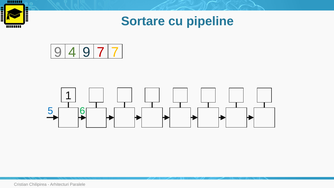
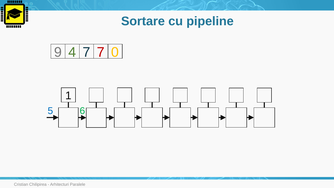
4 9: 9 -> 7
7 7: 7 -> 0
